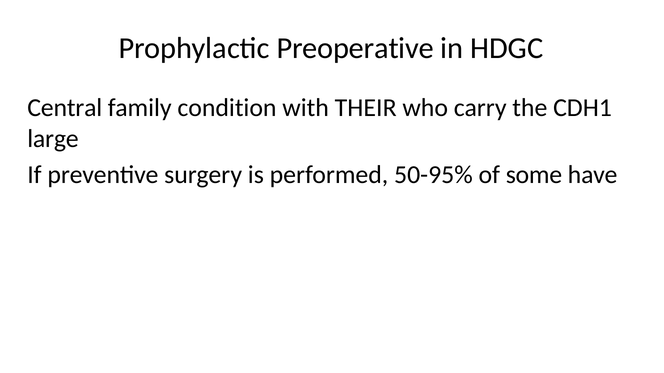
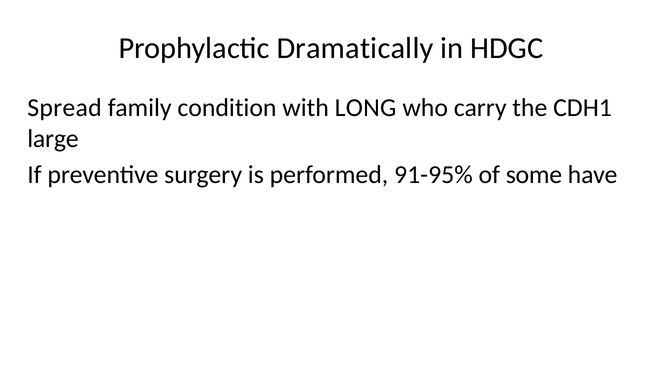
Preoperative: Preoperative -> Dramatically
Central: Central -> Spread
THEIR: THEIR -> LONG
50-95%: 50-95% -> 91-95%
